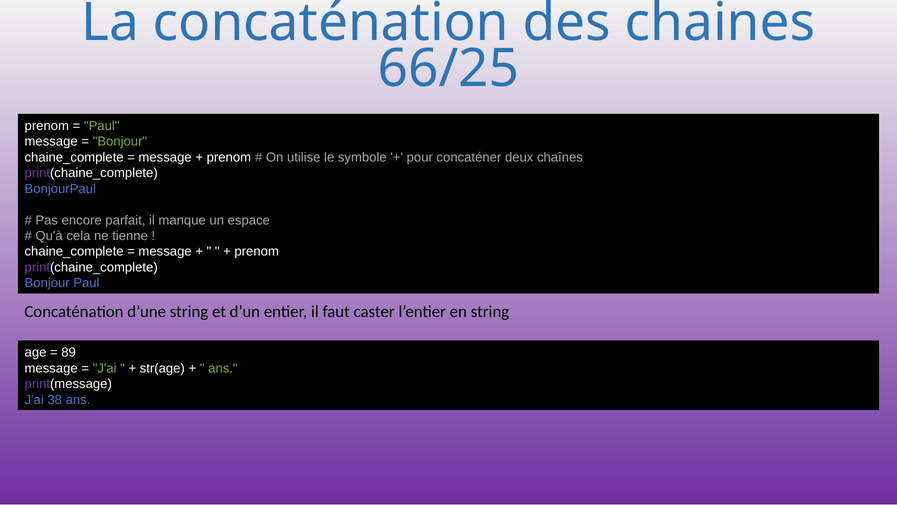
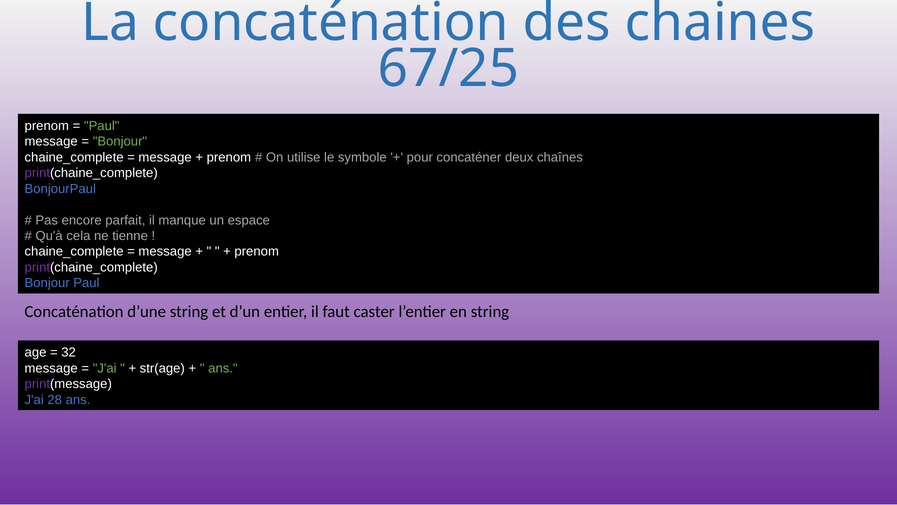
66/25: 66/25 -> 67/25
89: 89 -> 32
38: 38 -> 28
